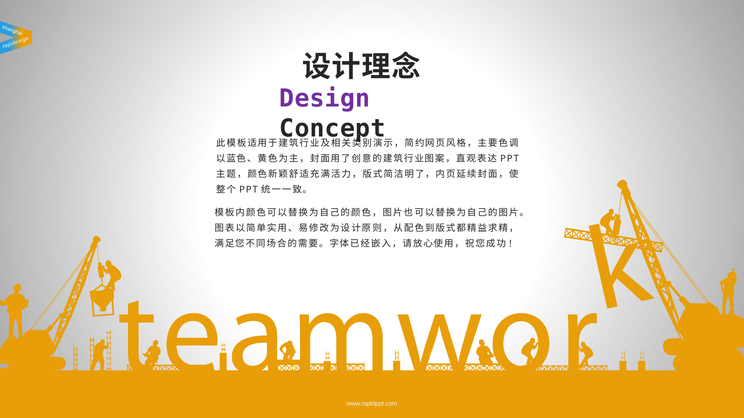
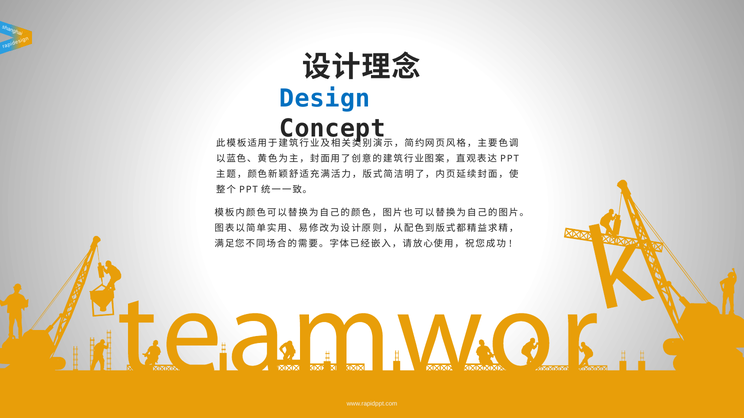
Design colour: purple -> blue
